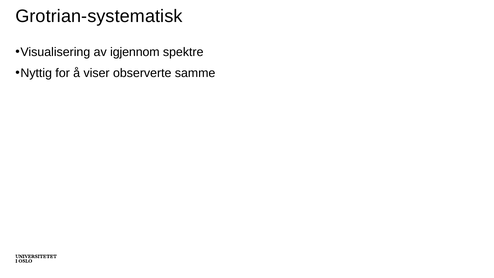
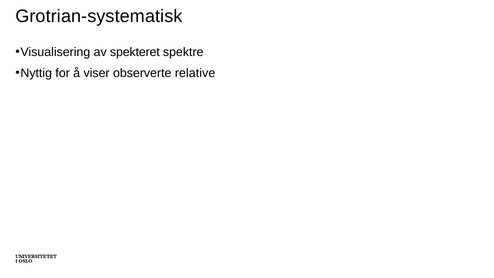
igjennom: igjennom -> spekteret
samme: samme -> relative
